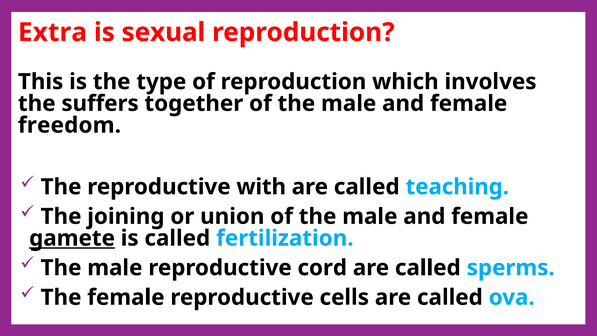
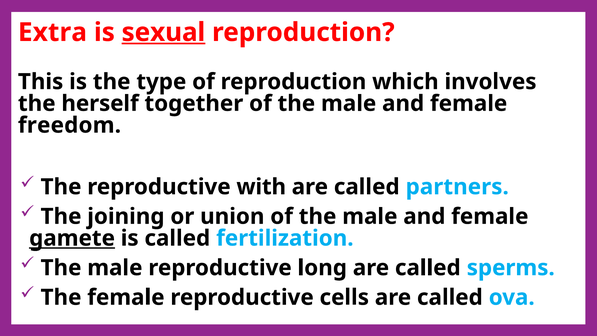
sexual underline: none -> present
suffers: suffers -> herself
teaching: teaching -> partners
cord: cord -> long
